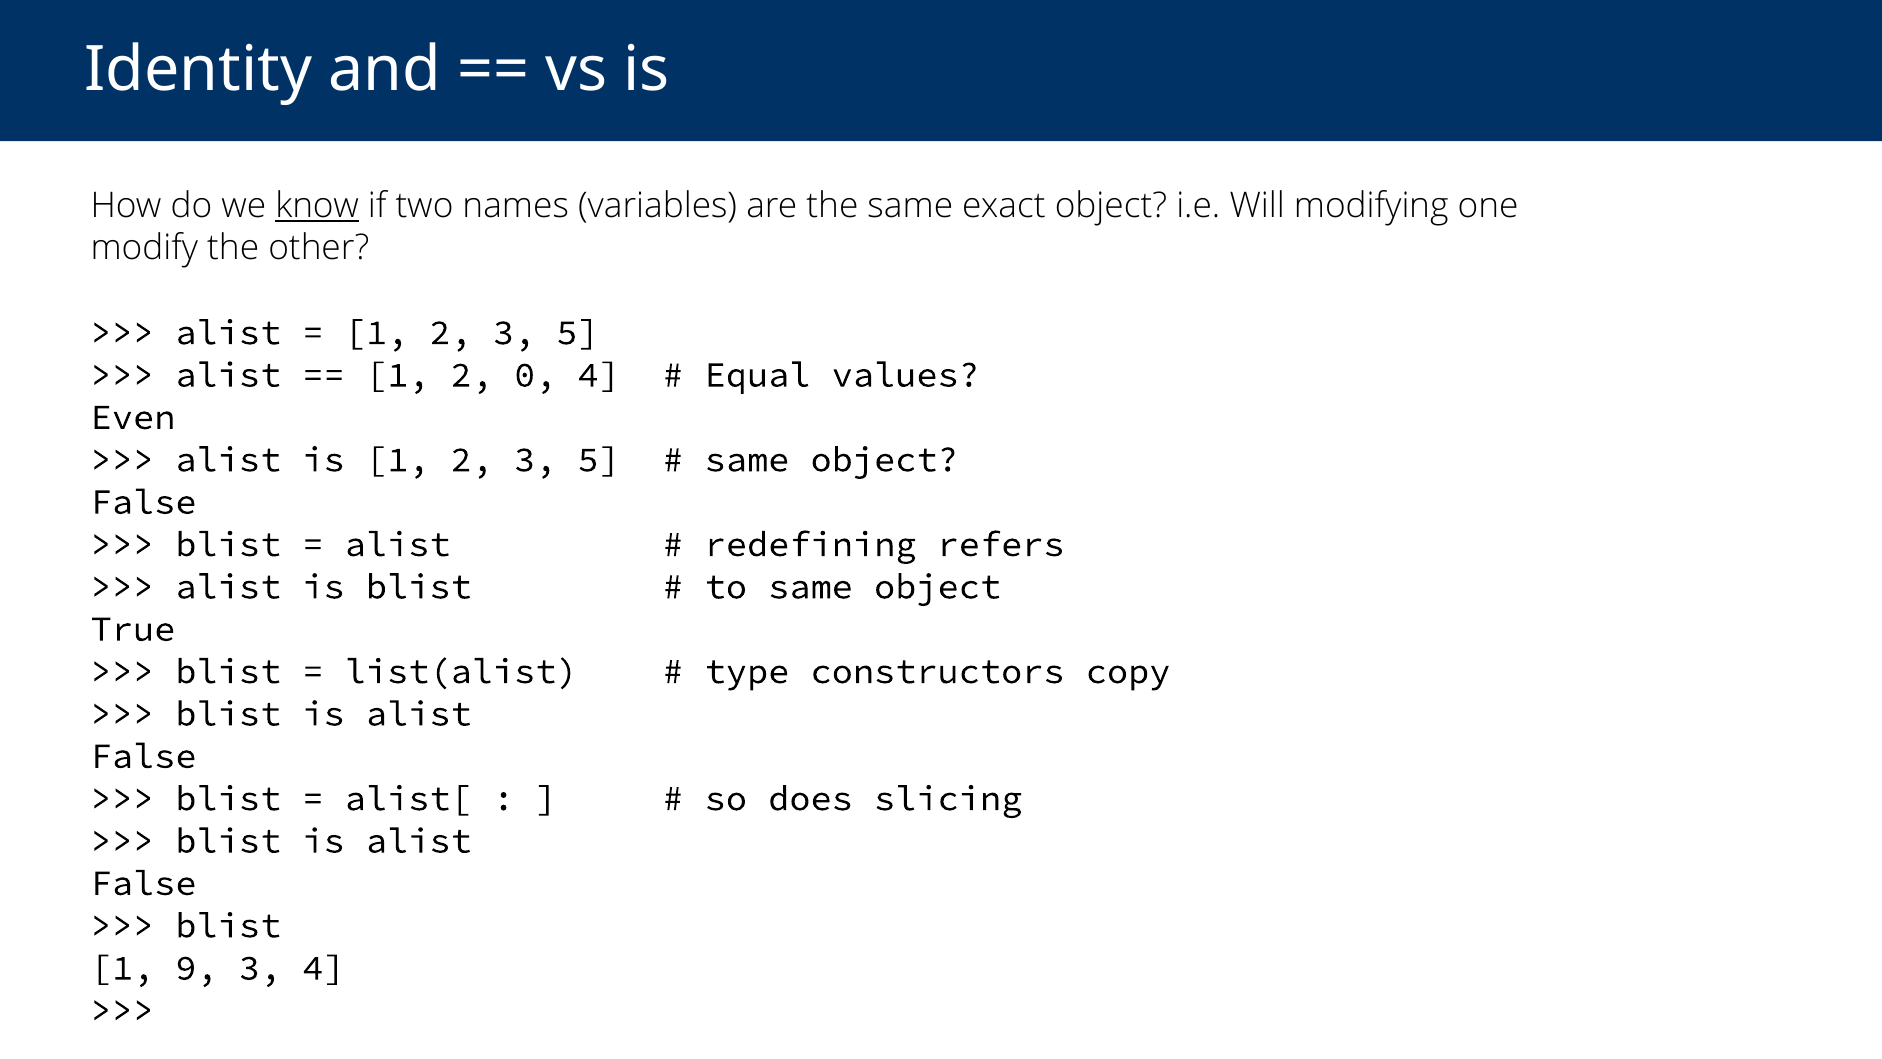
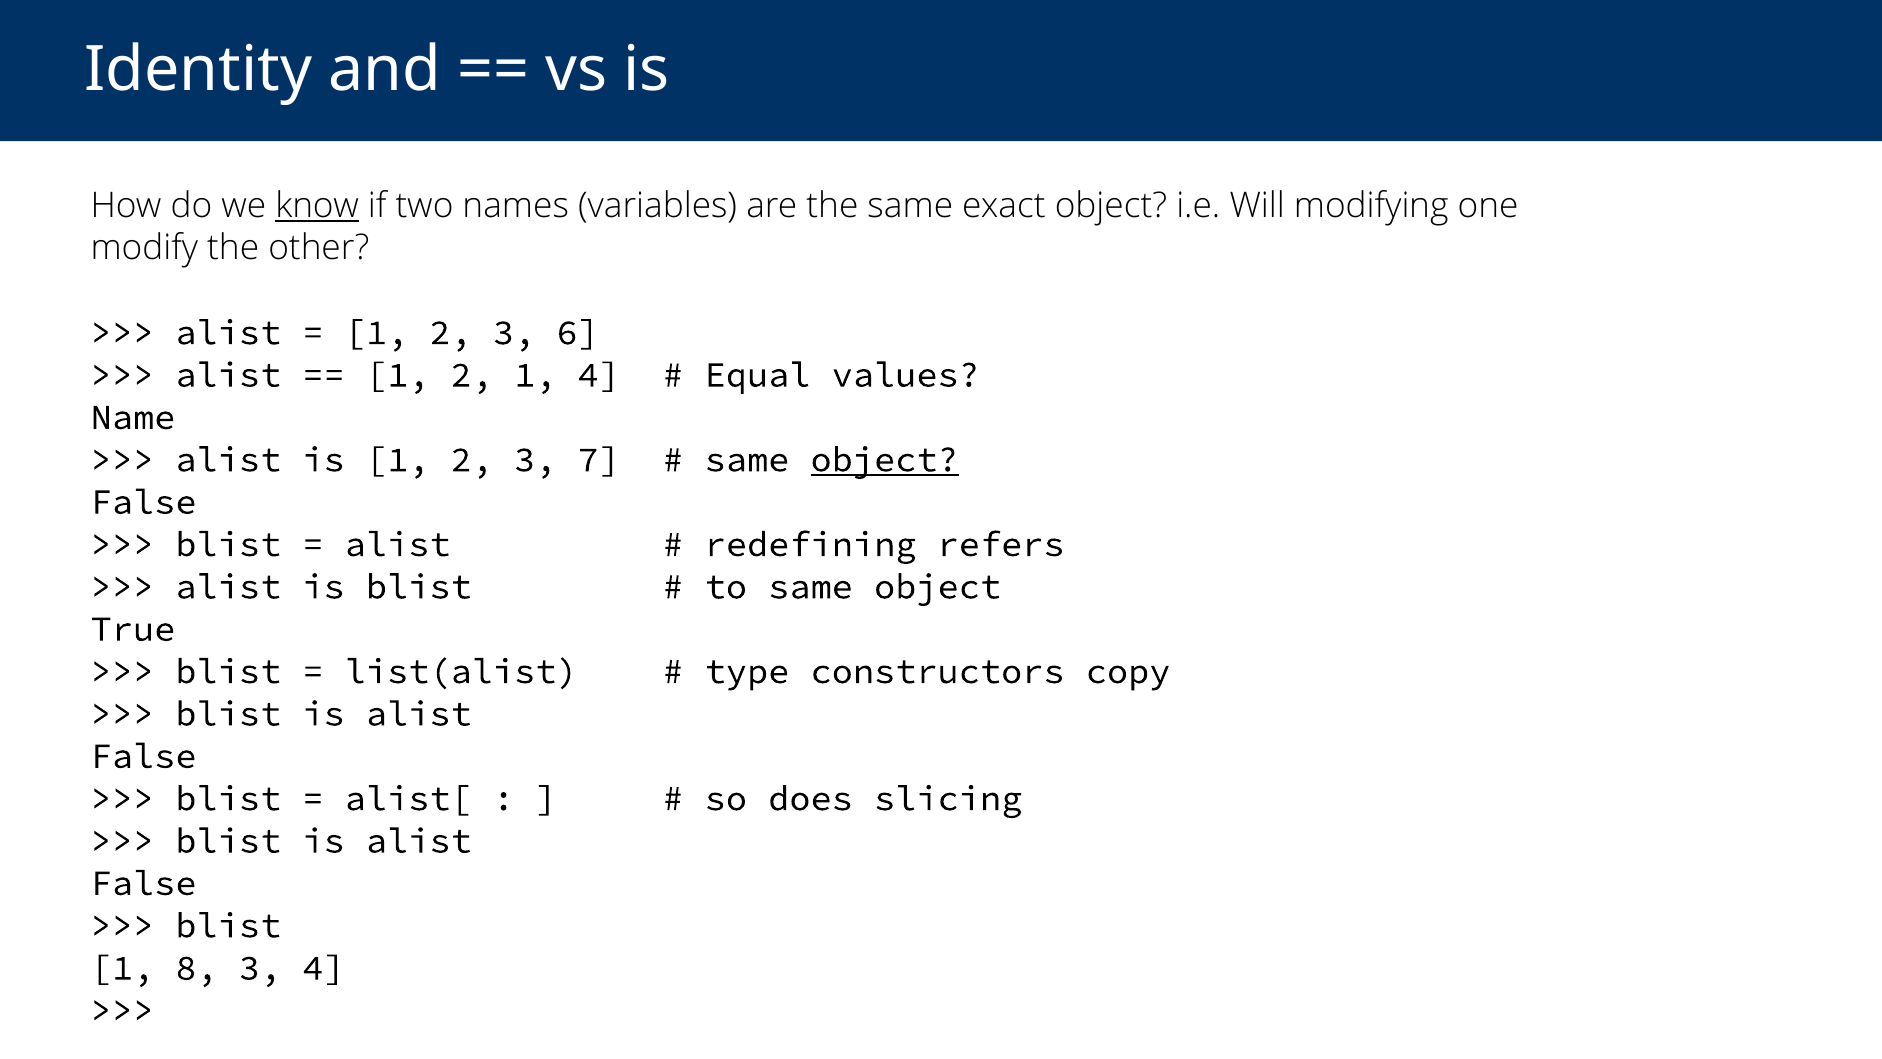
5 at (578, 332): 5 -> 6
2 0: 0 -> 1
Even: Even -> Name
5 at (599, 459): 5 -> 7
object at (885, 459) underline: none -> present
9: 9 -> 8
